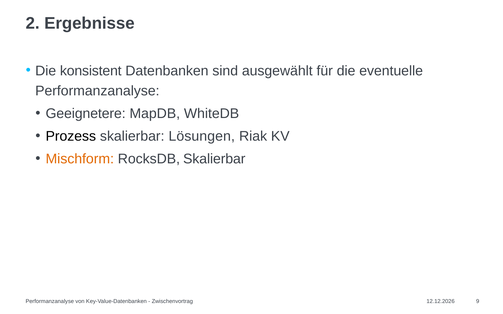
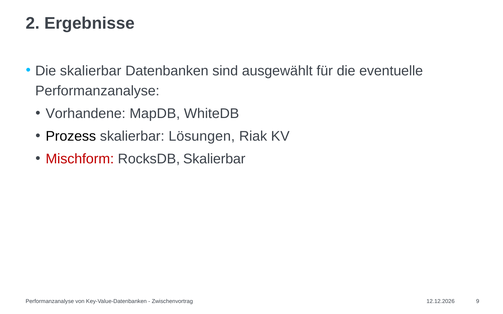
Die konsistent: konsistent -> skalierbar
Geeignetere: Geeignetere -> Vorhandene
Mischform colour: orange -> red
